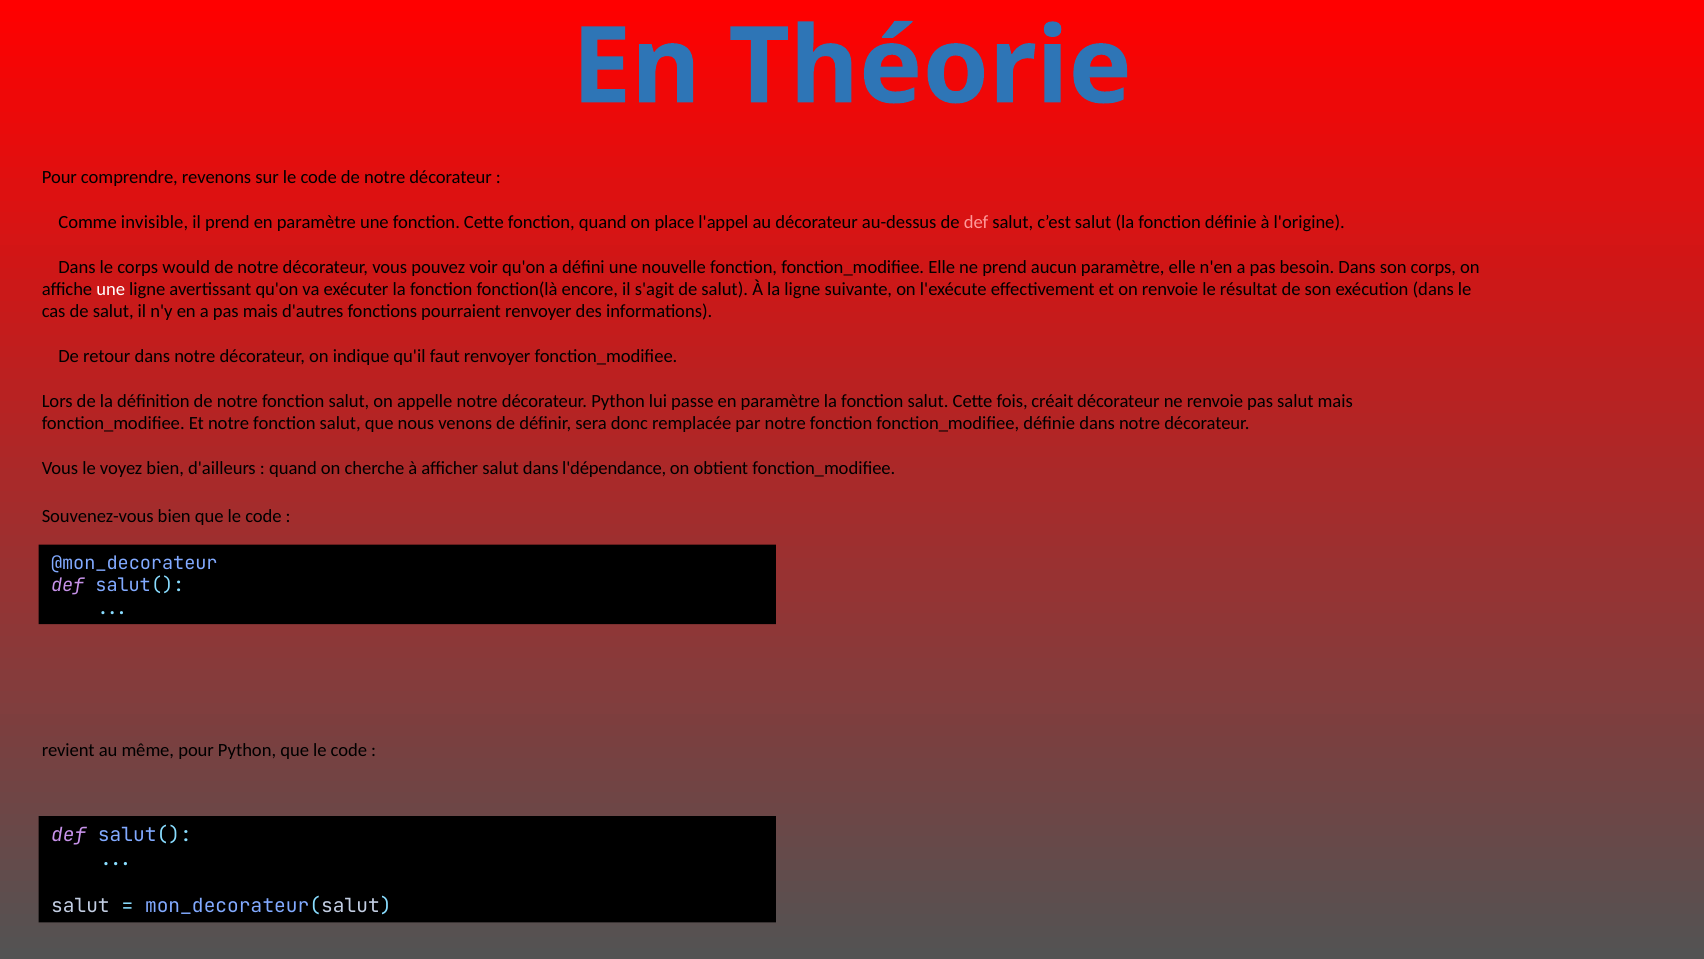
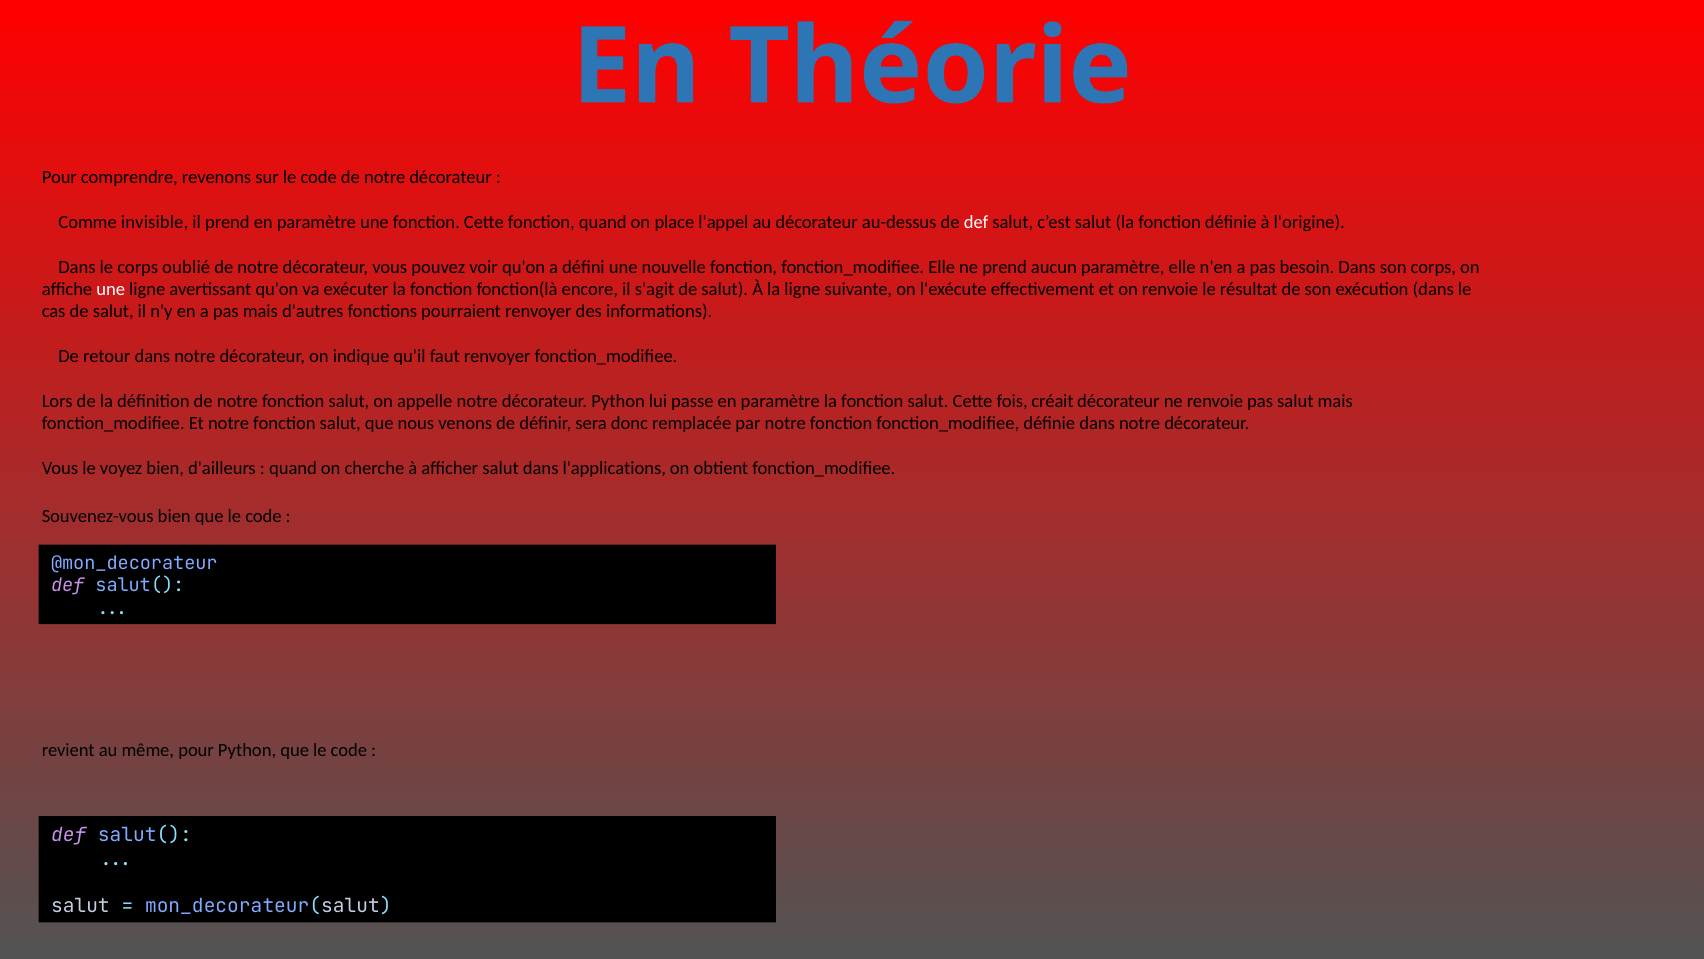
def at (976, 222) colour: pink -> white
would: would -> oublié
l'dépendance: l'dépendance -> l'applications
